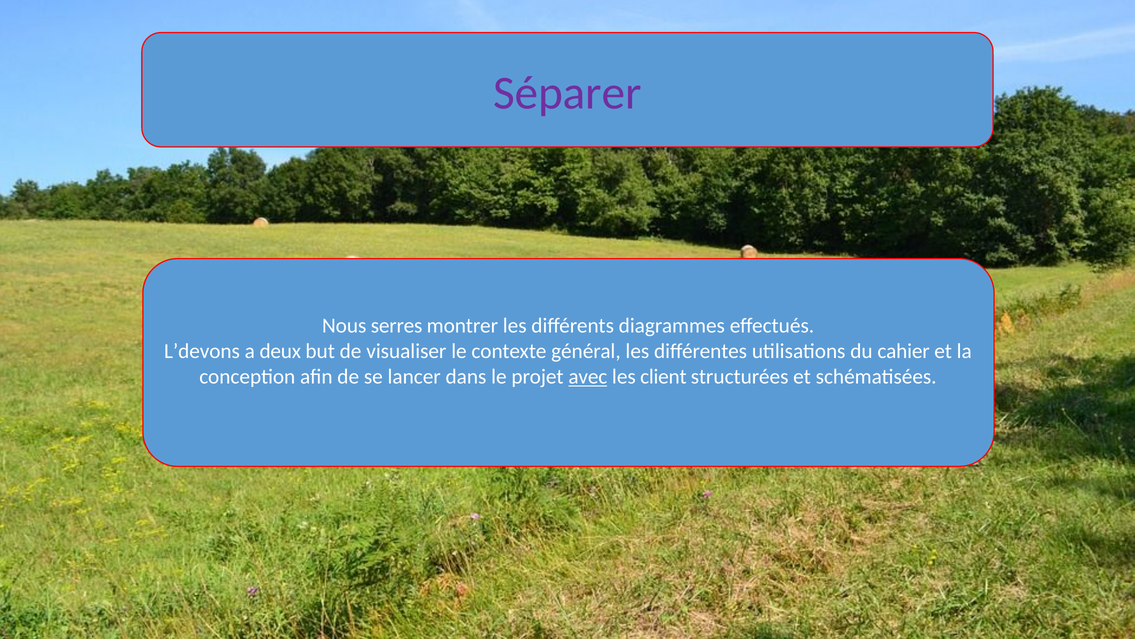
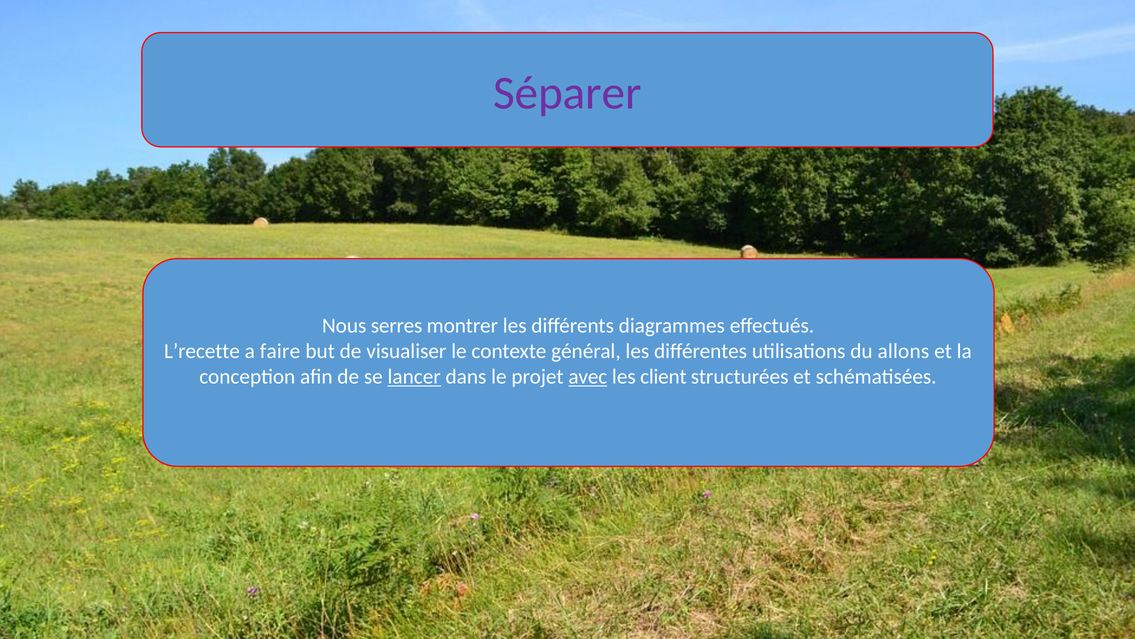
L’devons: L’devons -> L’recette
deux: deux -> faire
cahier: cahier -> allons
lancer underline: none -> present
